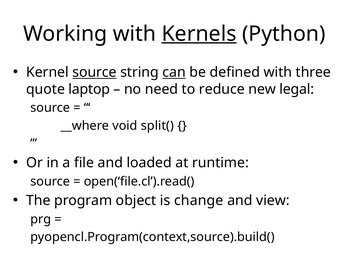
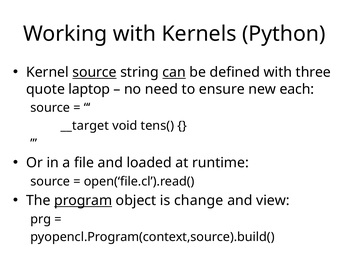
Kernels underline: present -> none
reduce: reduce -> ensure
legal: legal -> each
__where: __where -> __target
split(: split( -> tens(
program underline: none -> present
